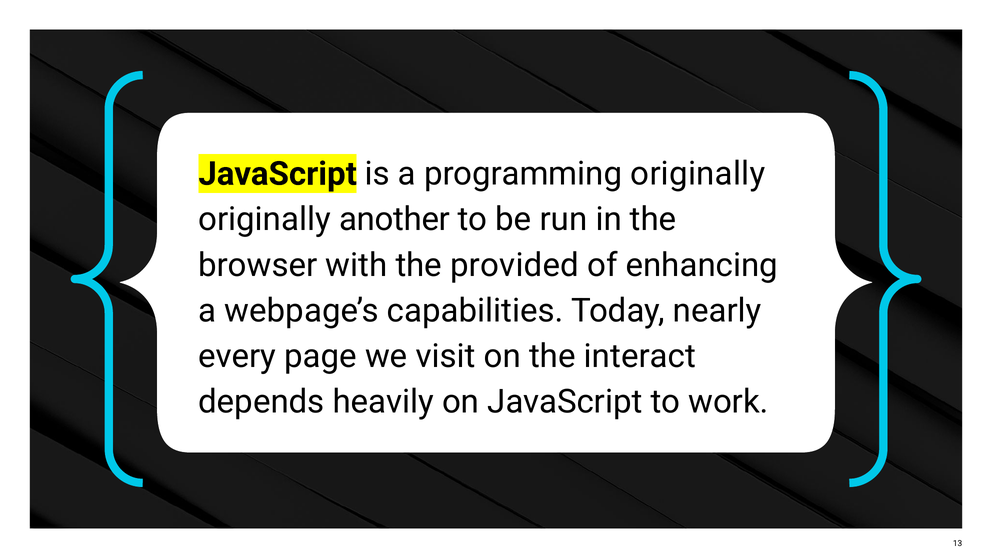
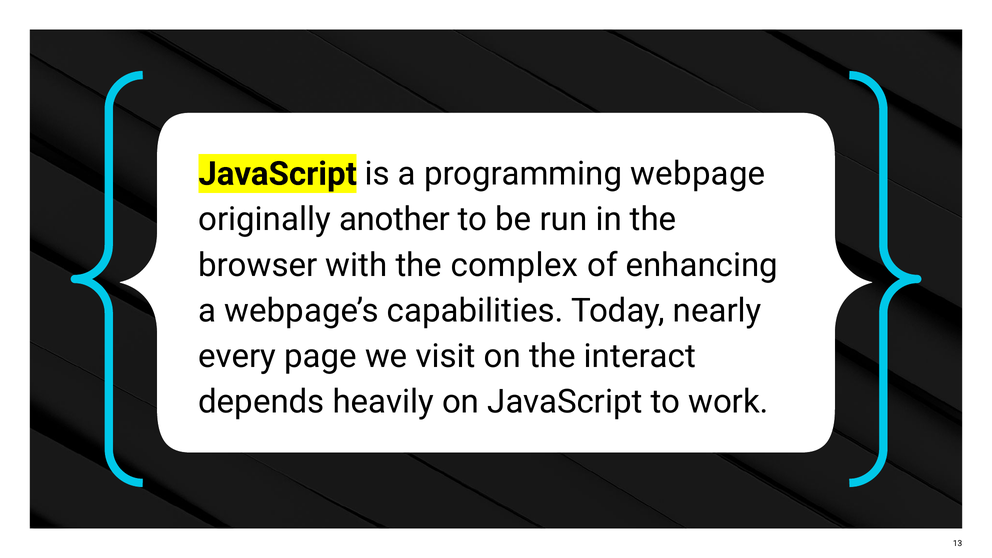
programming originally: originally -> webpage
provided: provided -> complex
